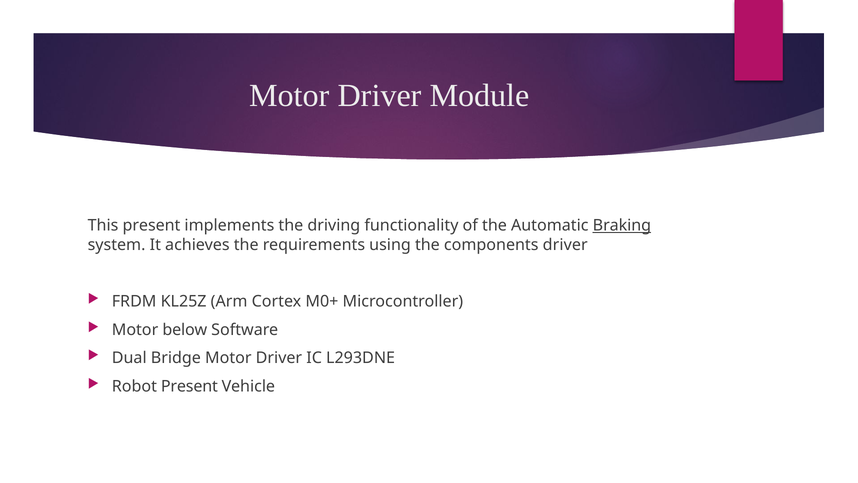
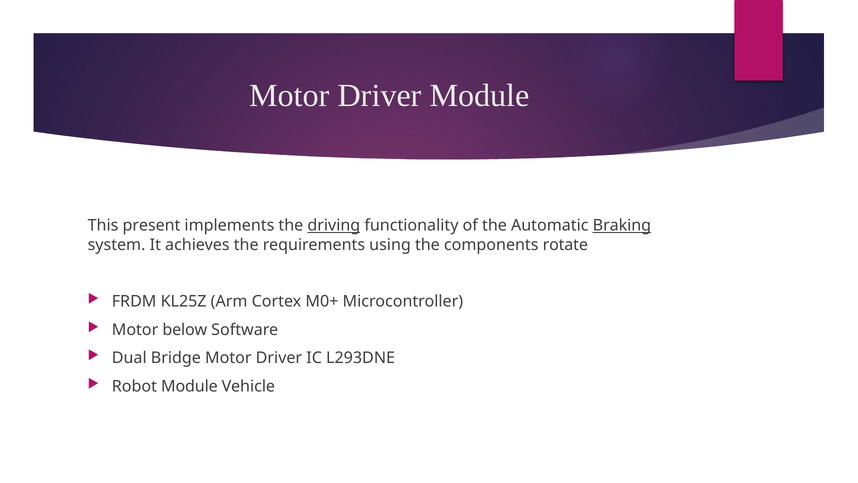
driving underline: none -> present
components driver: driver -> rotate
Robot Present: Present -> Module
